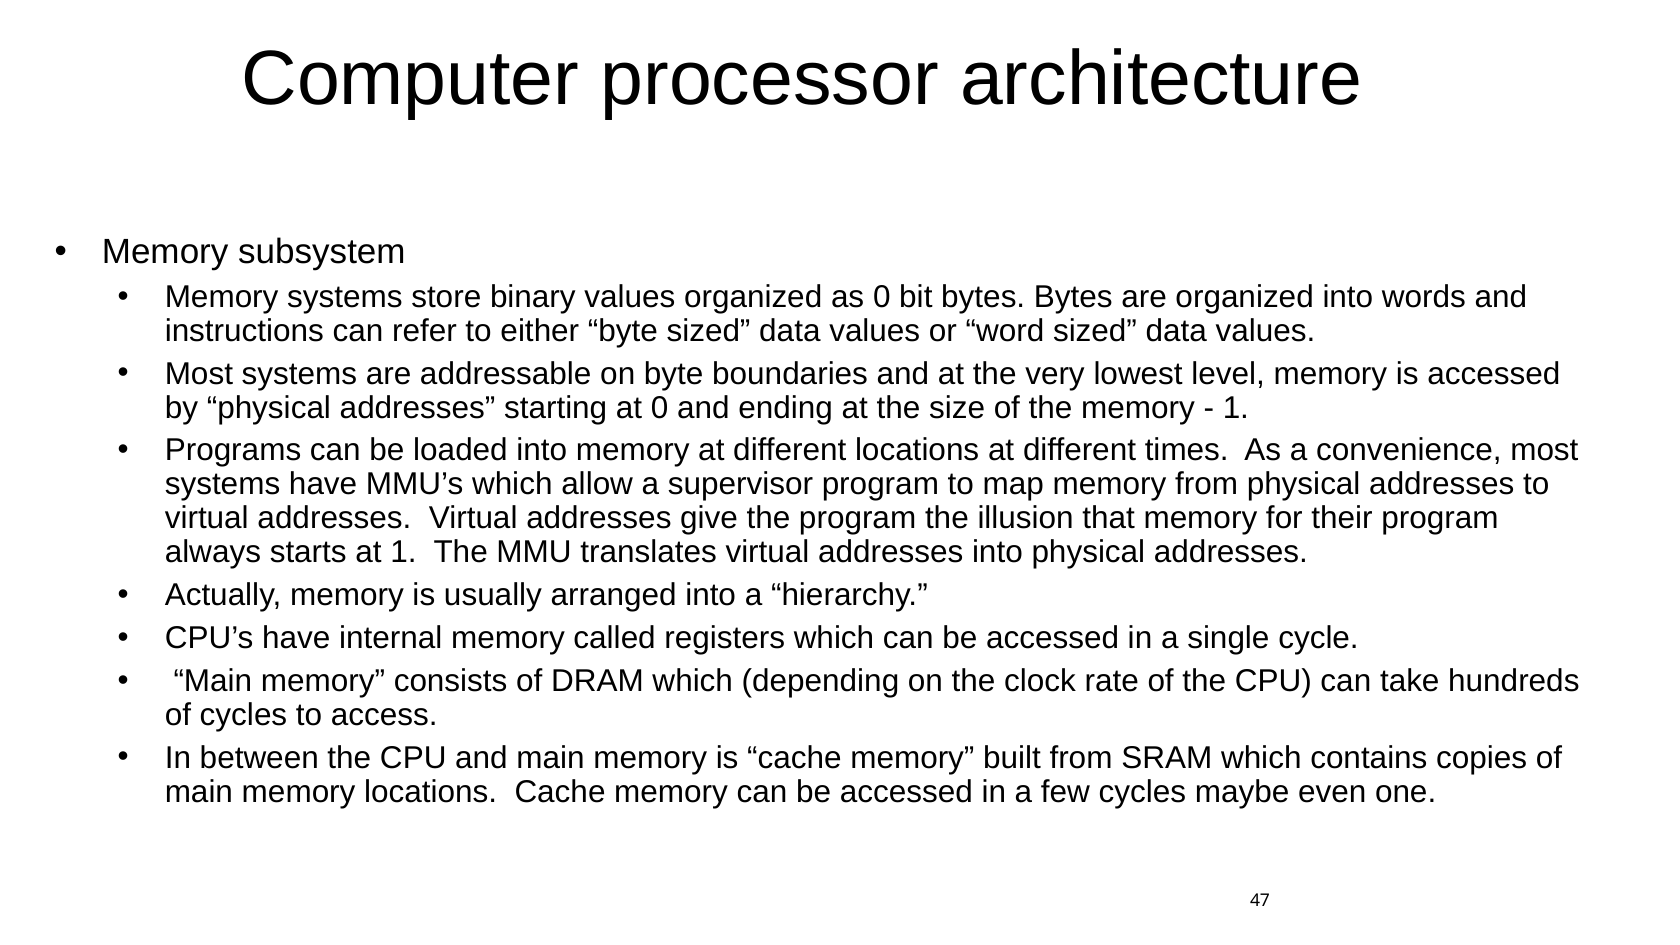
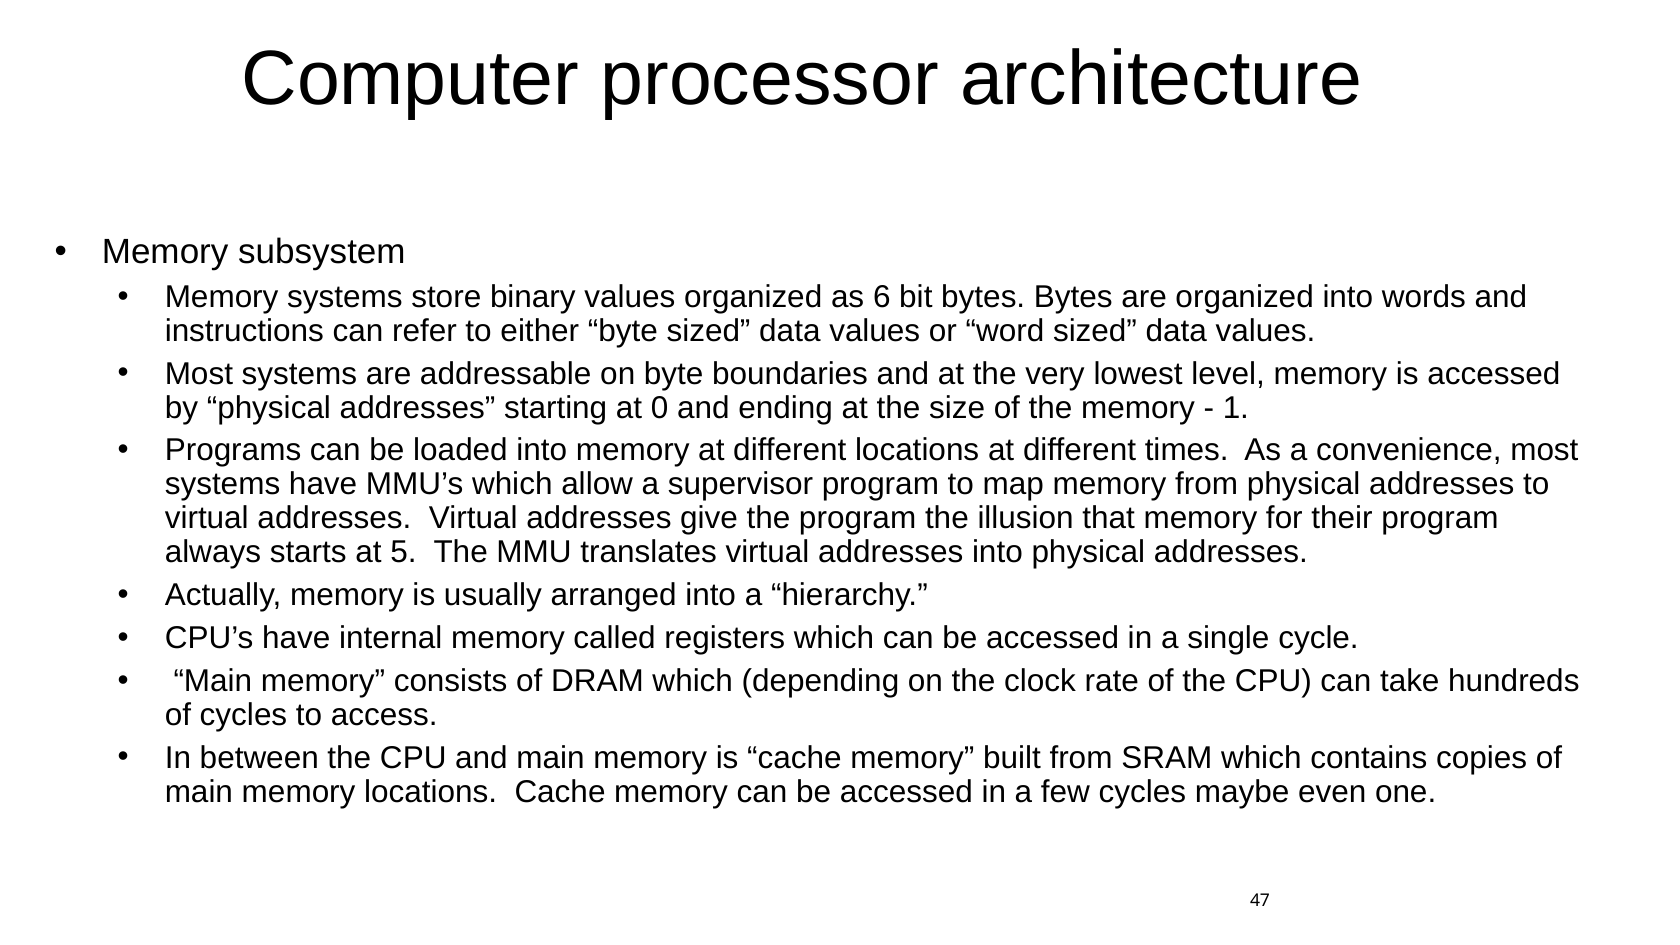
as 0: 0 -> 6
at 1: 1 -> 5
